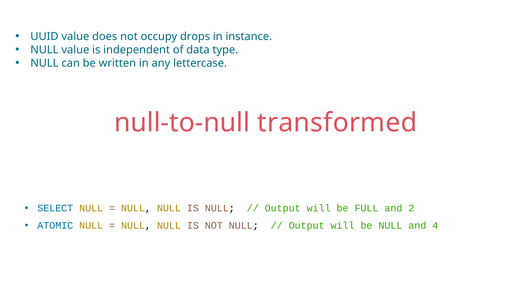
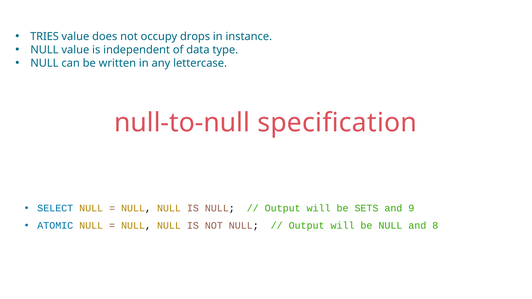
UUID: UUID -> TRIES
transformed: transformed -> specification
FULL: FULL -> SETS
2: 2 -> 9
4: 4 -> 8
